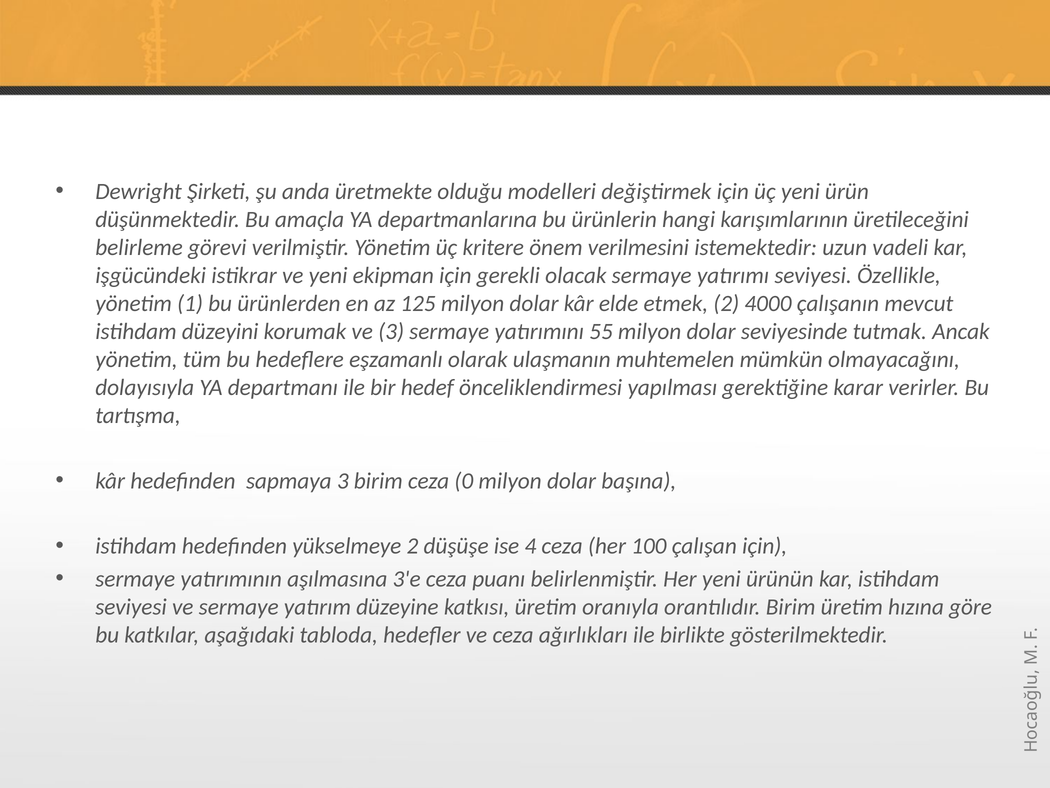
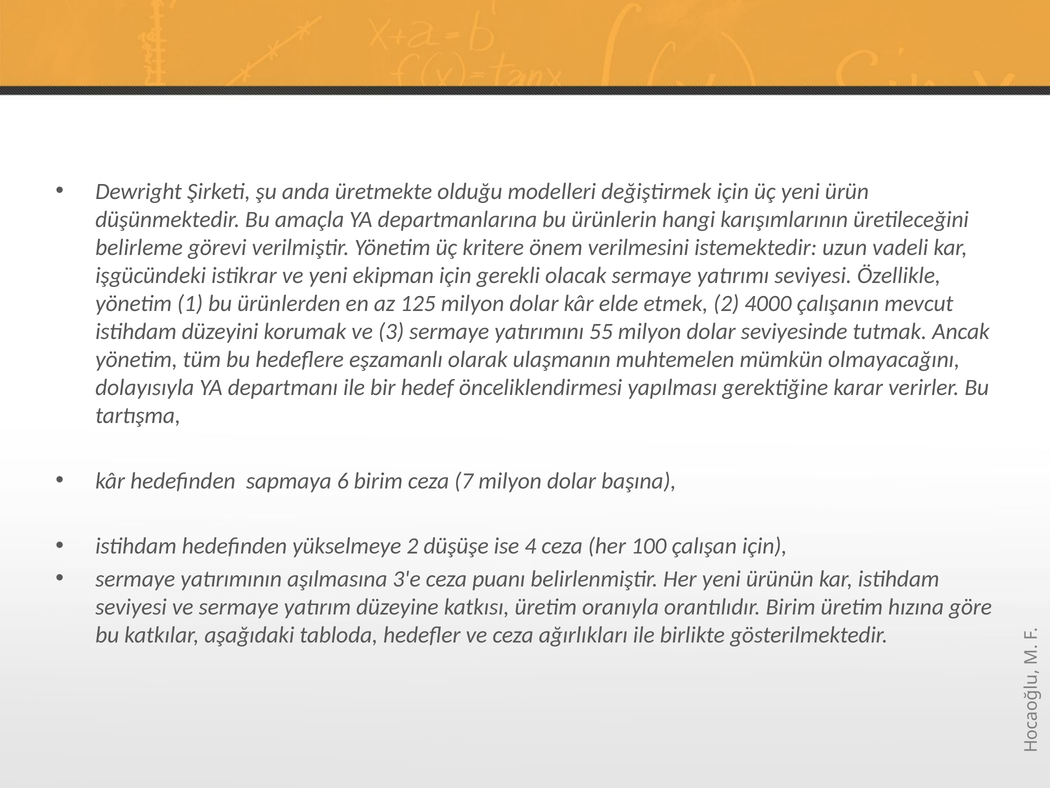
sapmaya 3: 3 -> 6
0: 0 -> 7
